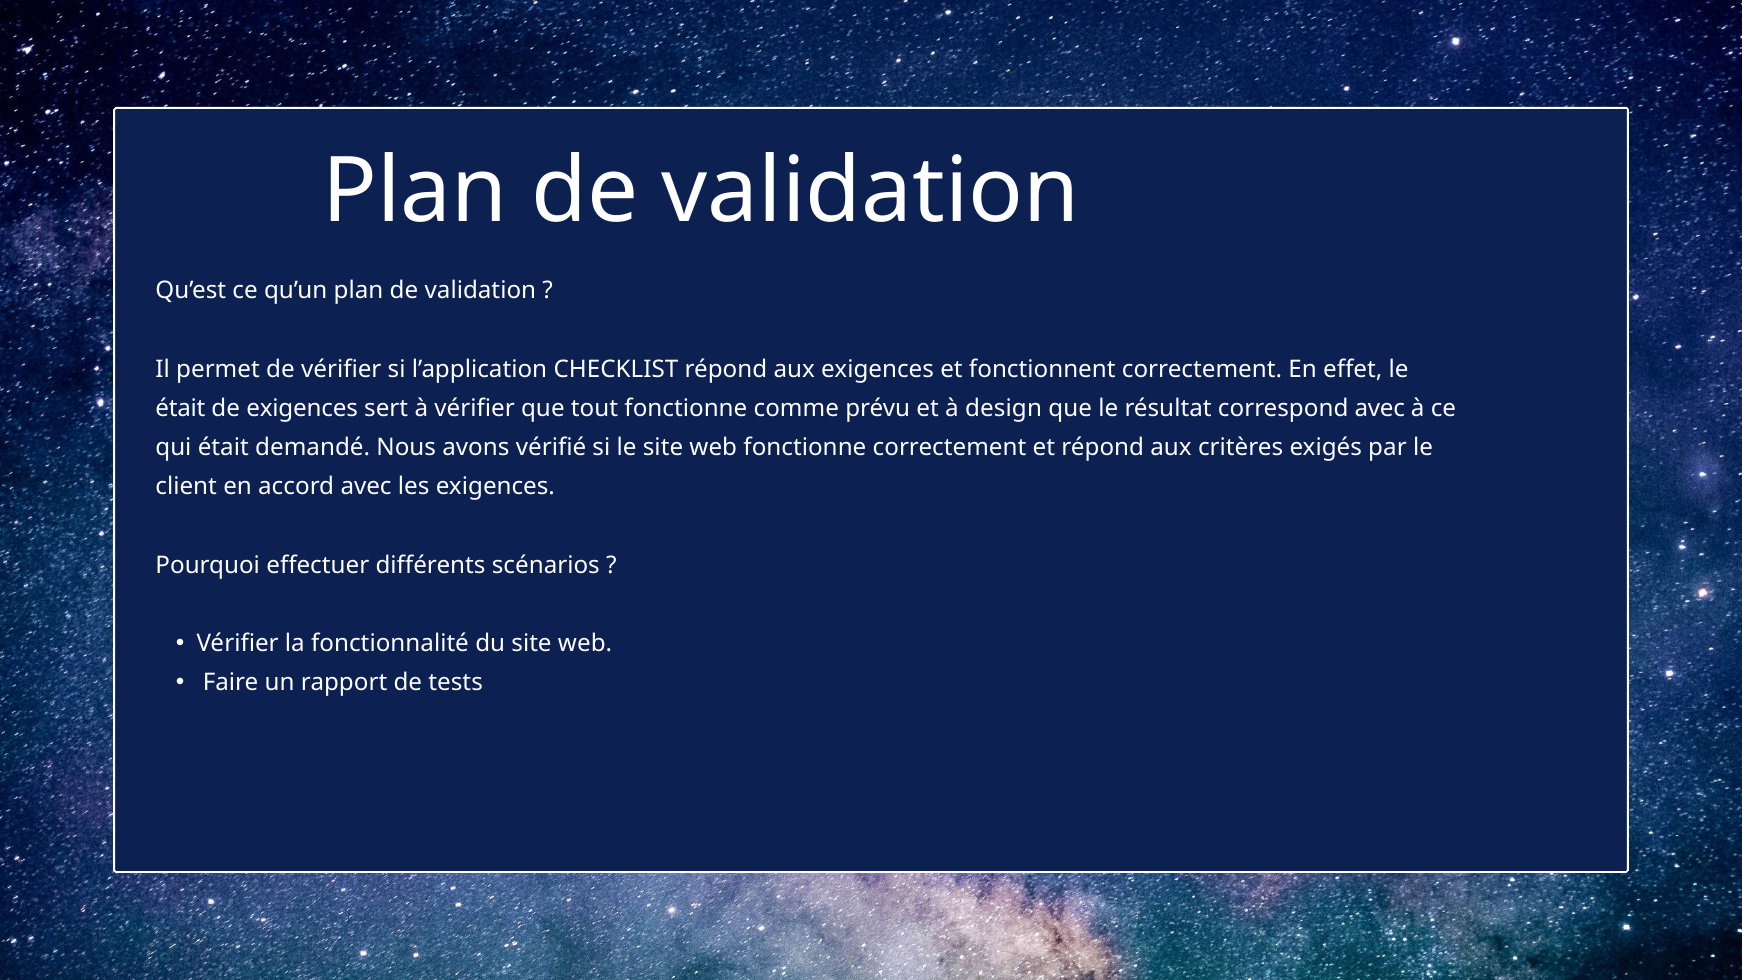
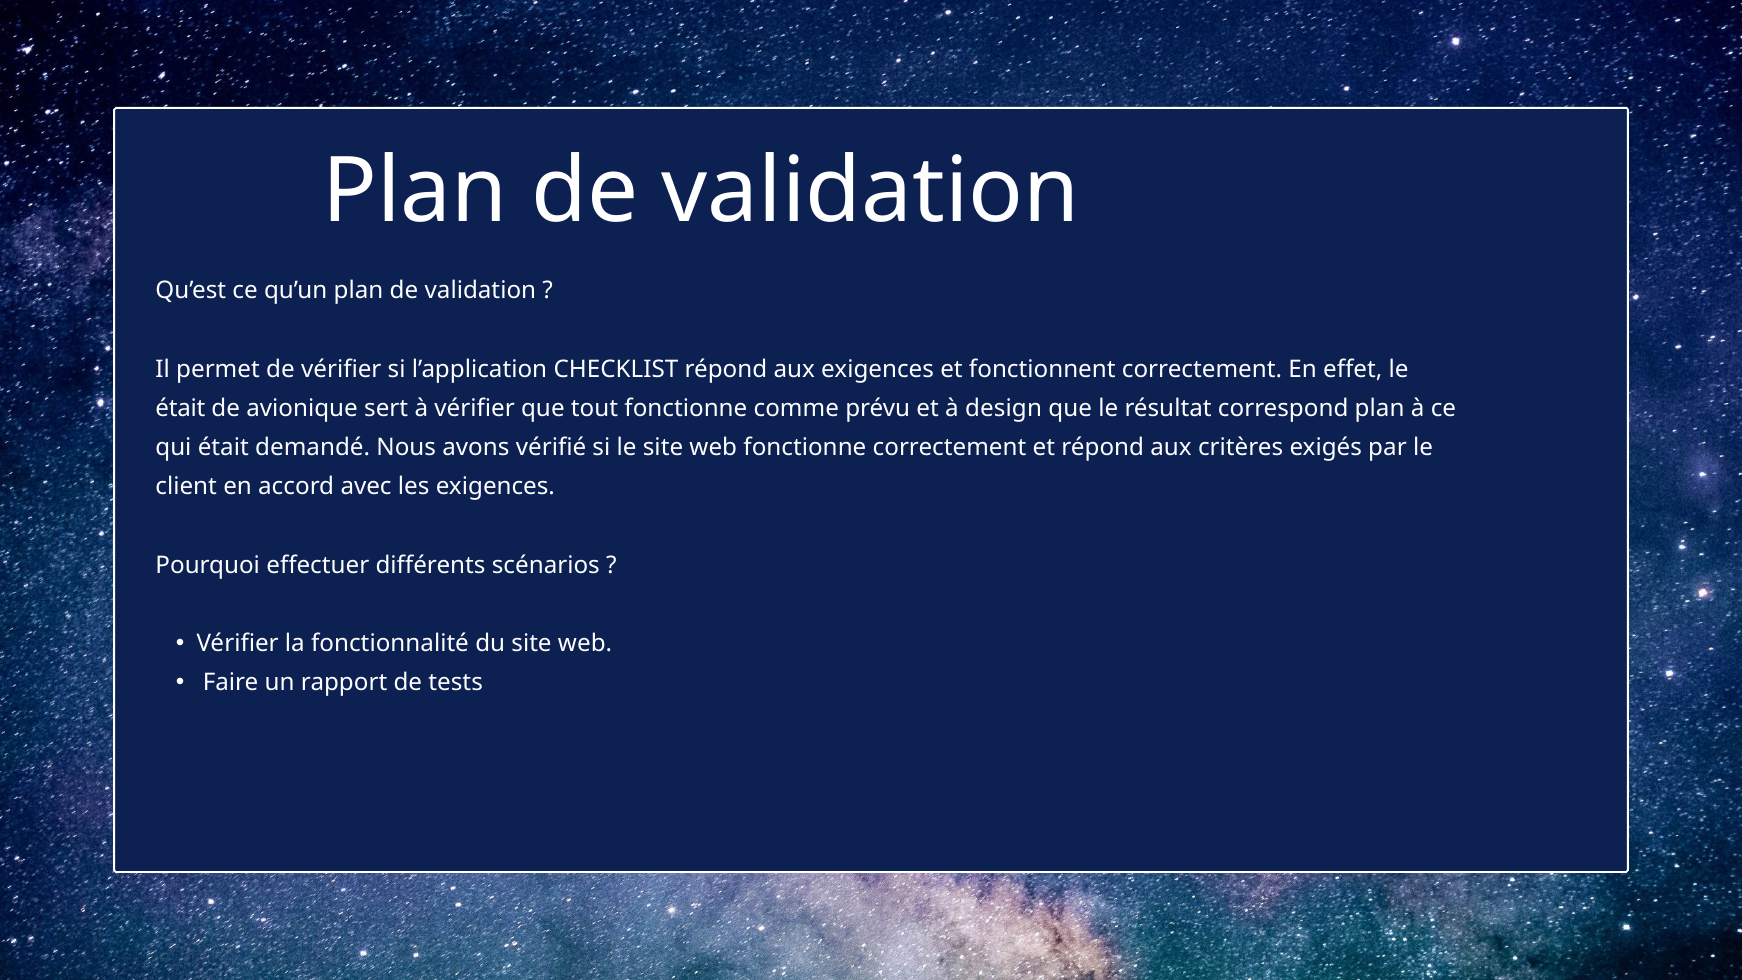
de exigences: exigences -> avionique
correspond avec: avec -> plan
